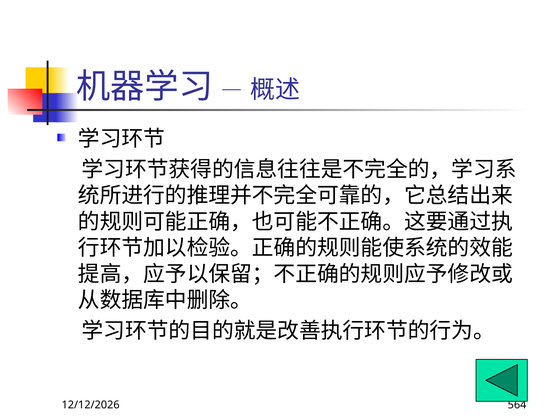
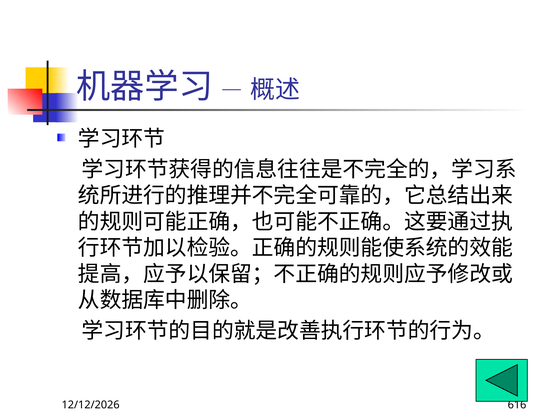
564: 564 -> 616
